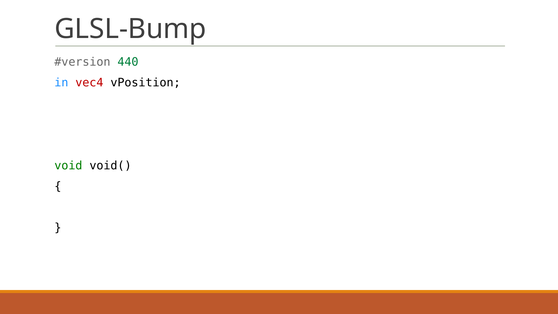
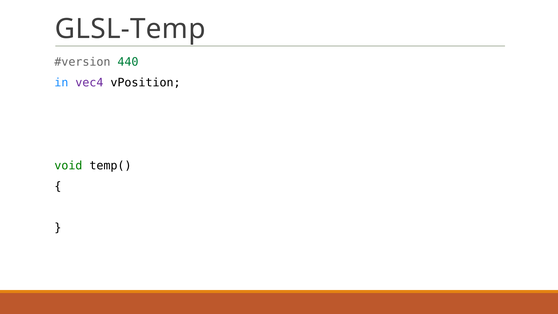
GLSL-Bump: GLSL-Bump -> GLSL-Temp
vec4 colour: red -> purple
void(: void( -> temp(
